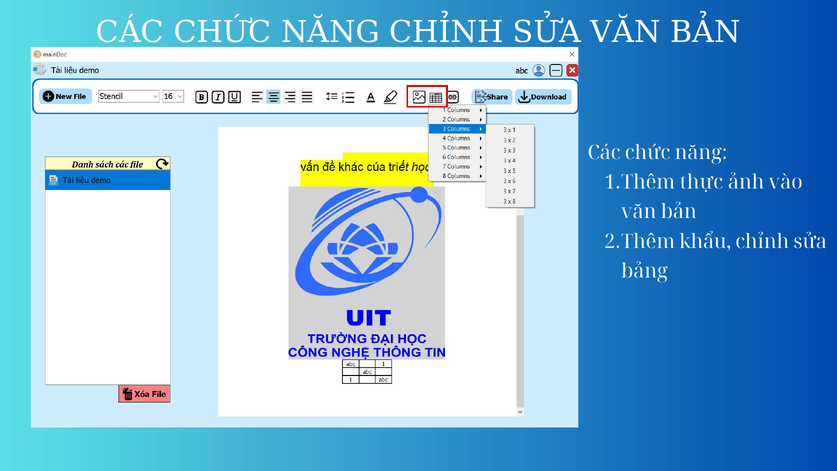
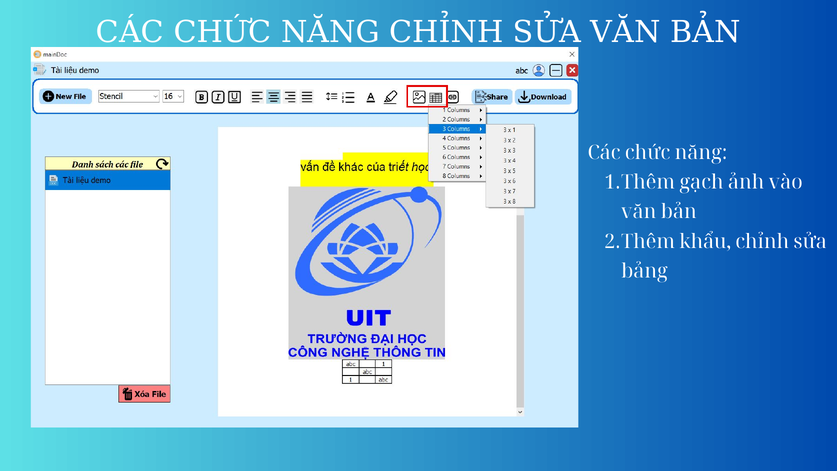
thực: thực -> gạch
